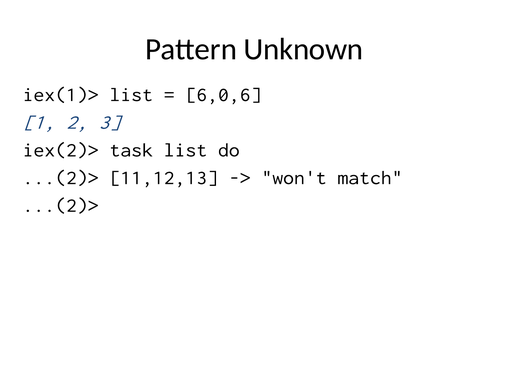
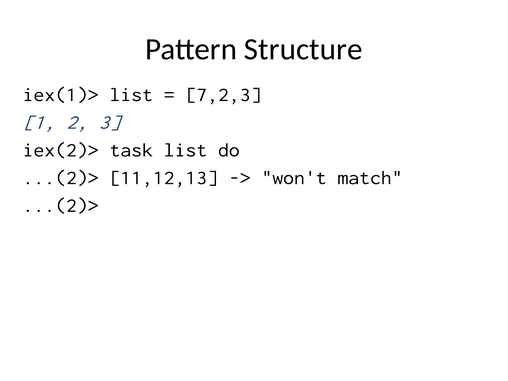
Unknown: Unknown -> Structure
6,0,6: 6,0,6 -> 7,2,3
